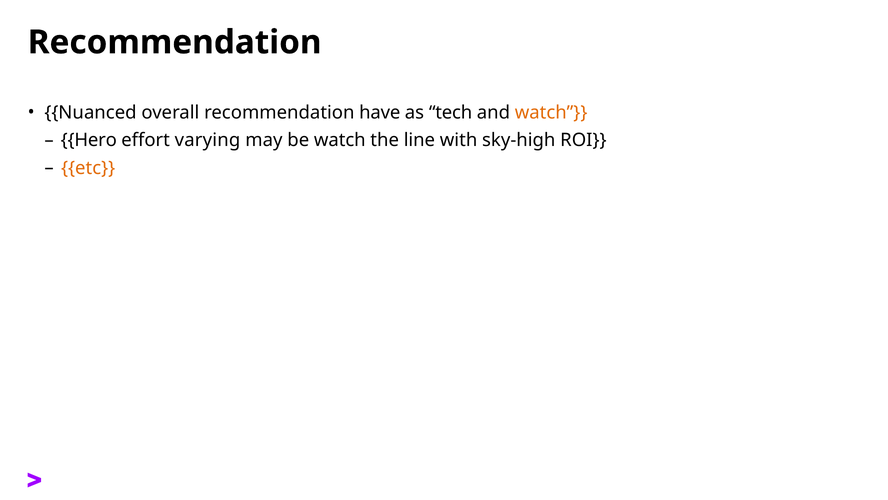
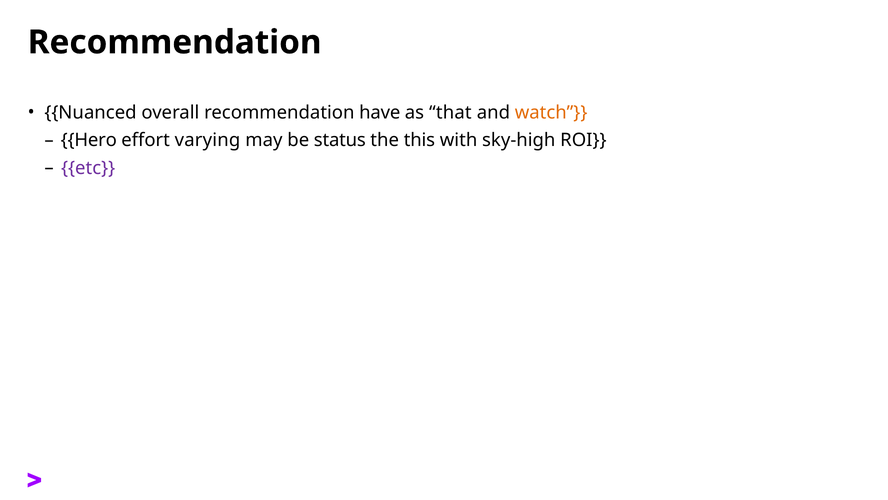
tech: tech -> that
be watch: watch -> status
line: line -> this
etc colour: orange -> purple
